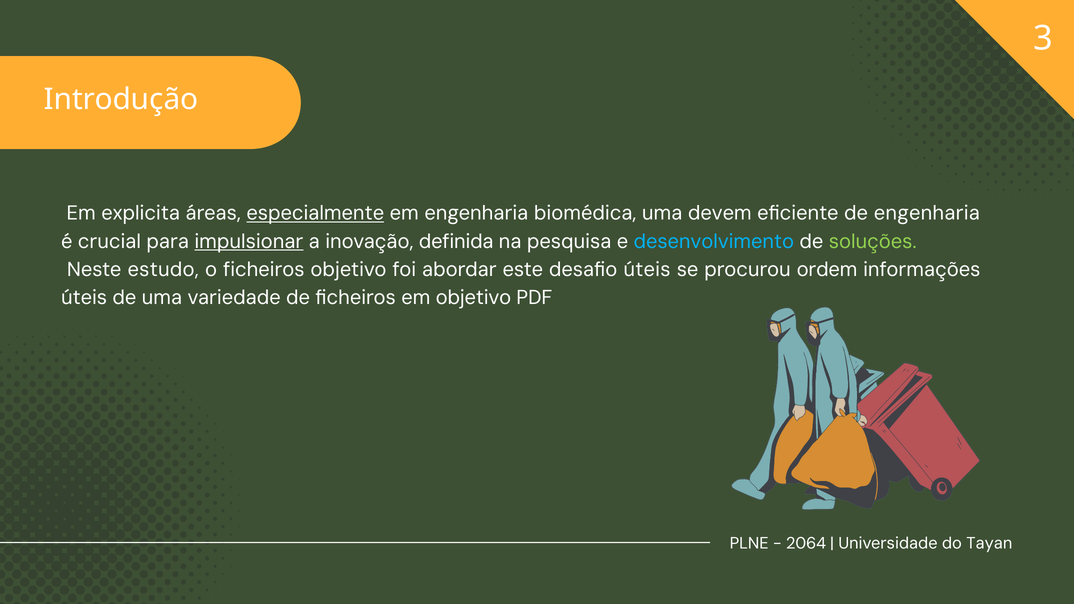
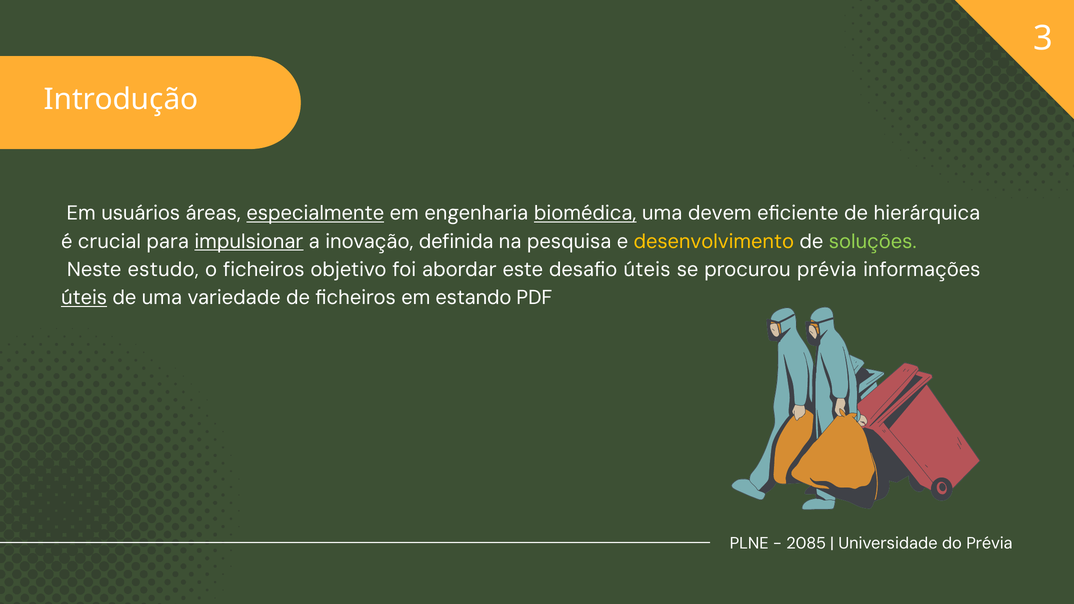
explicita: explicita -> usuários
biomédica underline: none -> present
de engenharia: engenharia -> hierárquica
desenvolvimento colour: light blue -> yellow
procurou ordem: ordem -> prévia
úteis at (84, 298) underline: none -> present
em objetivo: objetivo -> estando
2064: 2064 -> 2085
do Tayan: Tayan -> Prévia
